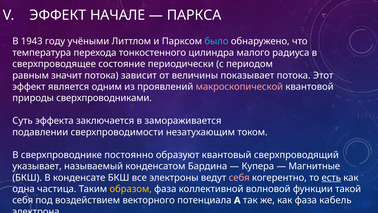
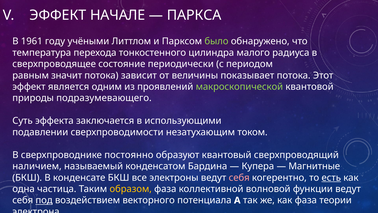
1943: 1943 -> 1961
было colour: light blue -> light green
макроскопической colour: pink -> light green
сверхпроводниками: сверхпроводниками -> подразумевающего
замораживается: замораживается -> использующими
указывает: указывает -> наличием
функции такой: такой -> ведут
под underline: none -> present
кабель: кабель -> теории
